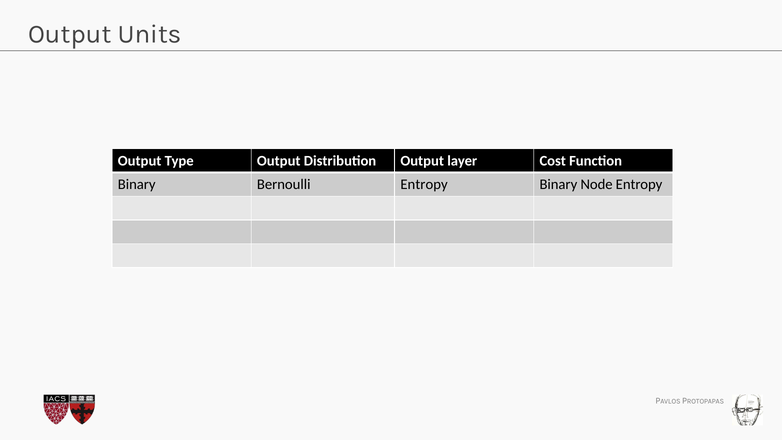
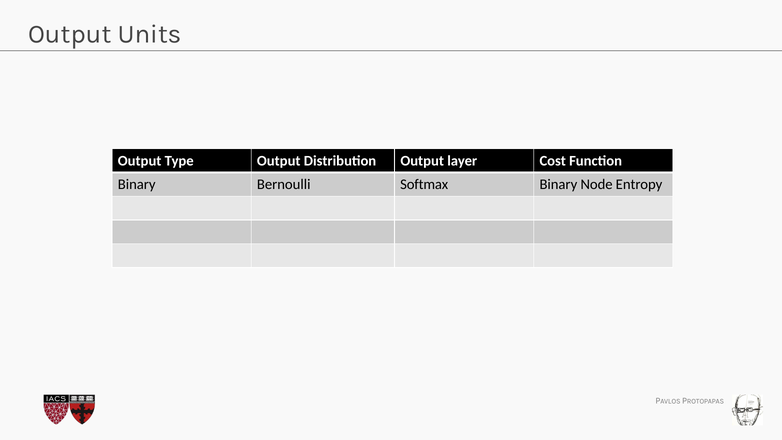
Bernoulli Entropy: Entropy -> Softmax
